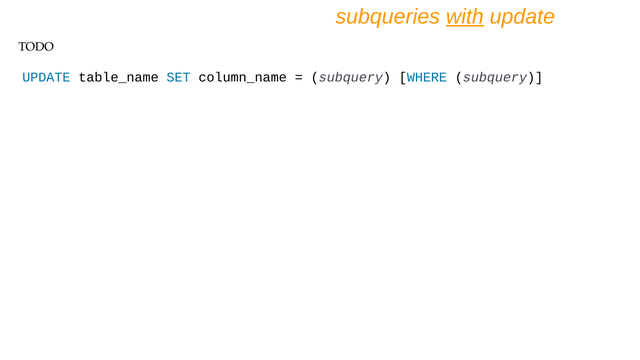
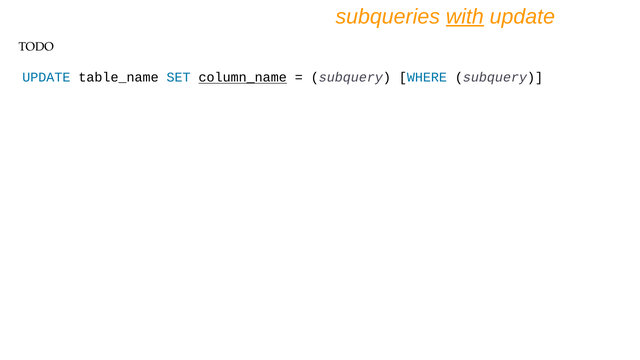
column_name underline: none -> present
